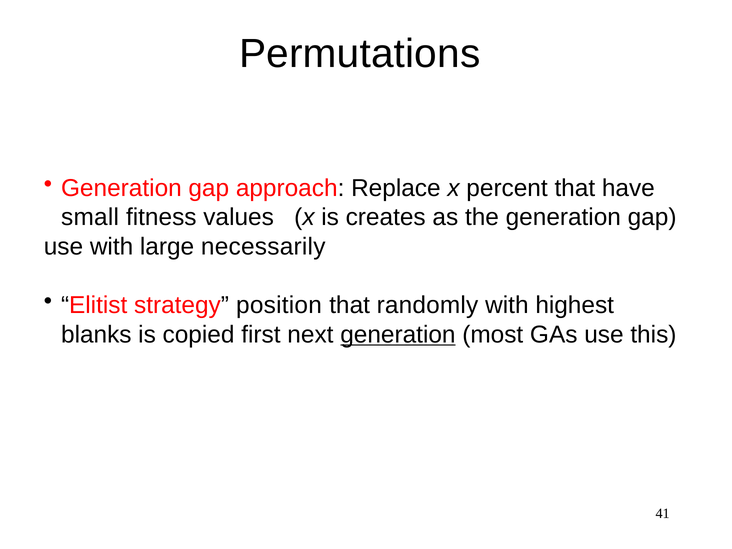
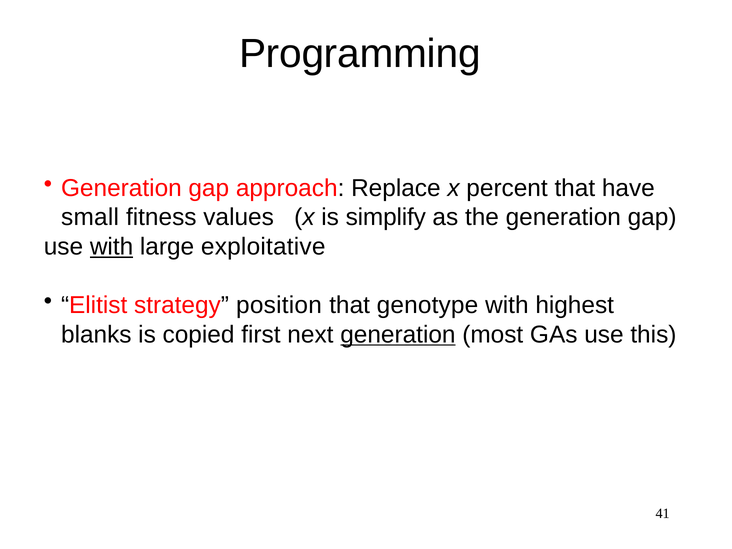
Permutations: Permutations -> Programming
creates: creates -> simplify
with at (112, 247) underline: none -> present
necessarily: necessarily -> exploitative
randomly: randomly -> genotype
